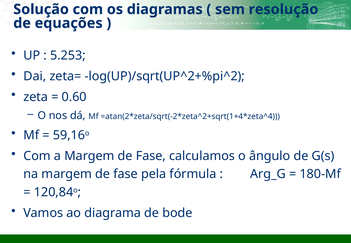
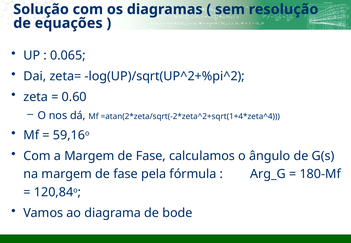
5.253: 5.253 -> 0.065
